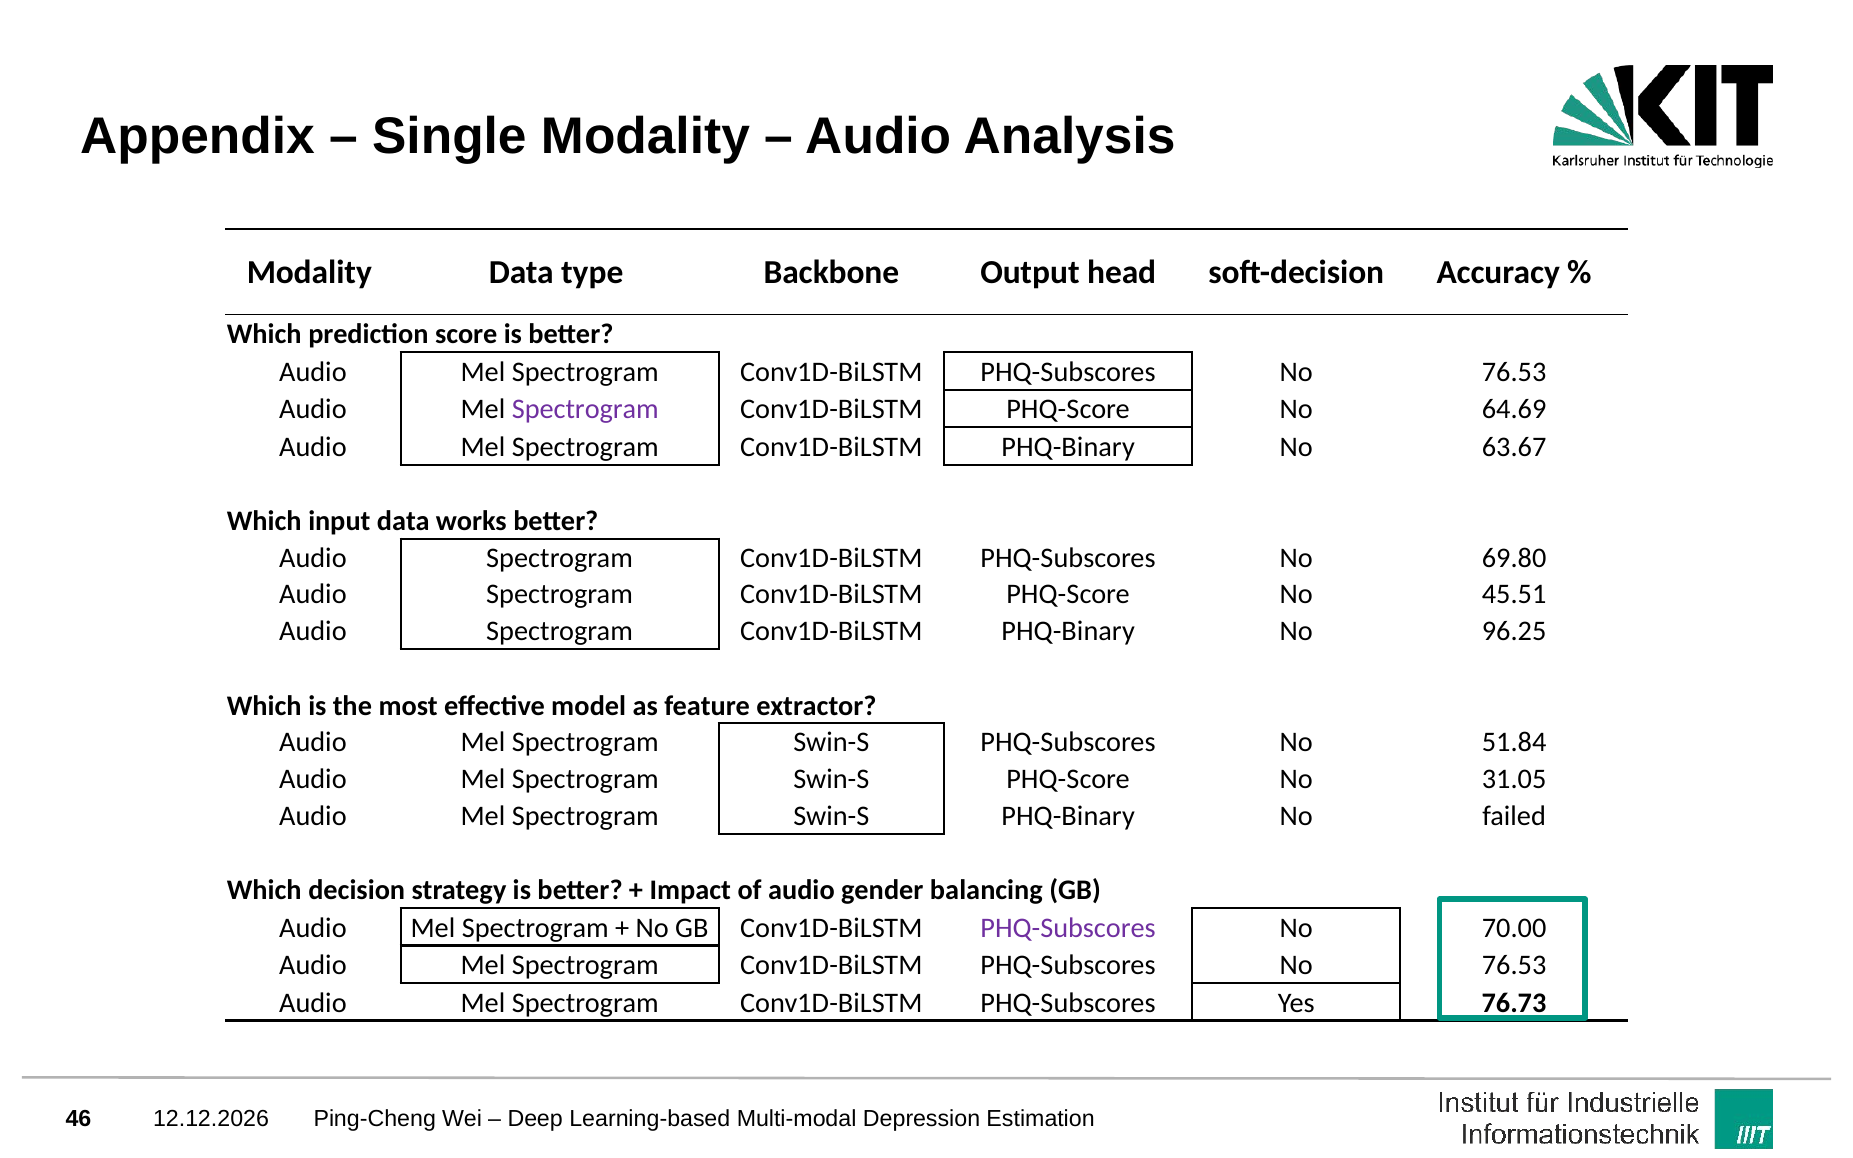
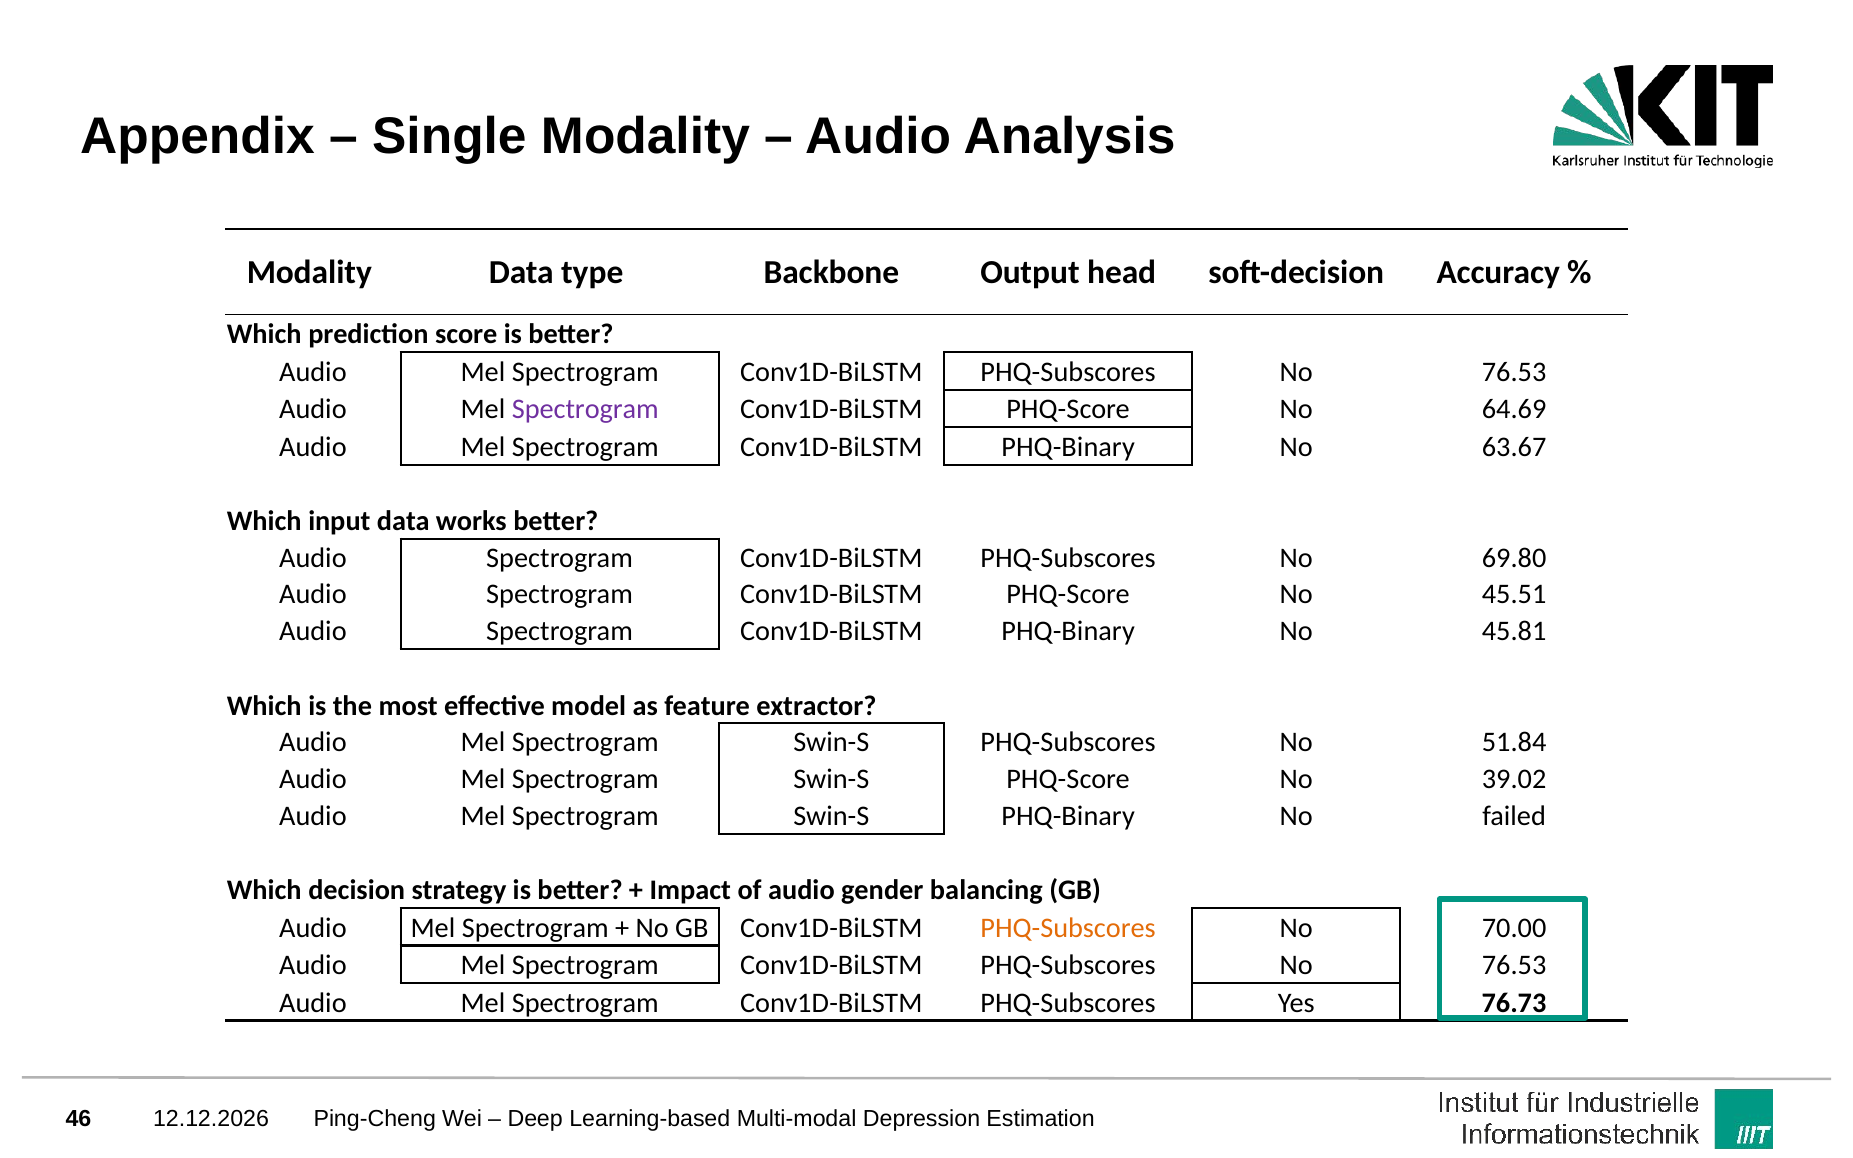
96.25: 96.25 -> 45.81
31.05: 31.05 -> 39.02
PHQ-Subscores at (1068, 928) colour: purple -> orange
